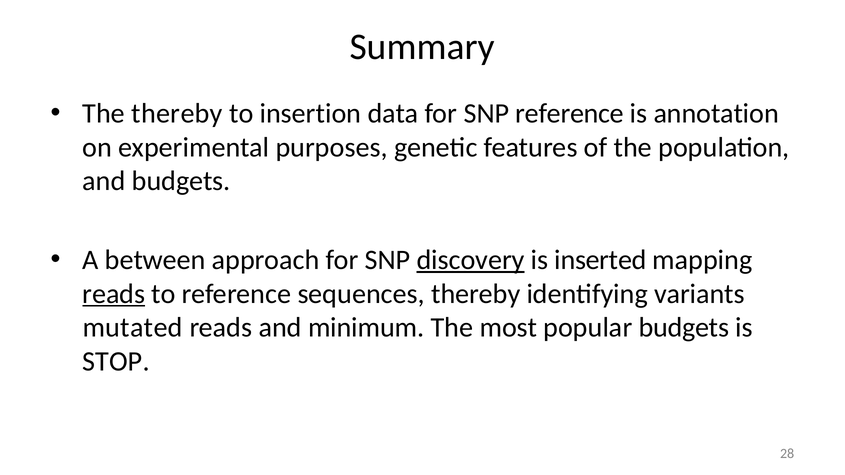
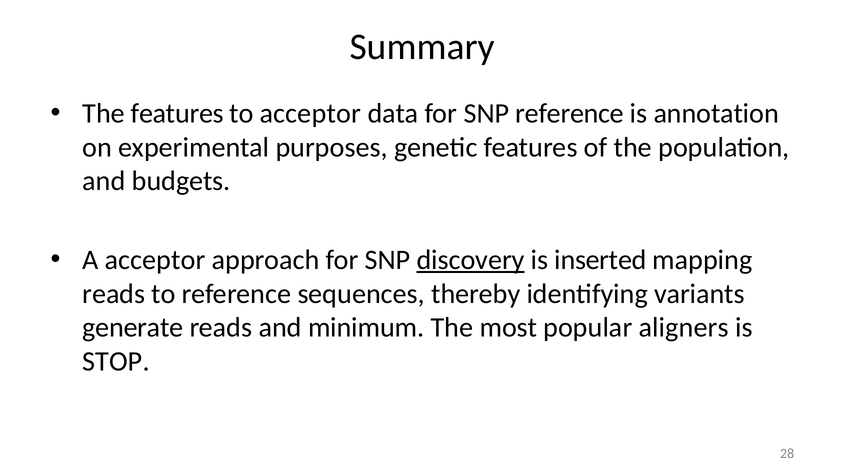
The thereby: thereby -> features
to insertion: insertion -> acceptor
A between: between -> acceptor
reads at (114, 294) underline: present -> none
mutated: mutated -> generate
popular budgets: budgets -> aligners
